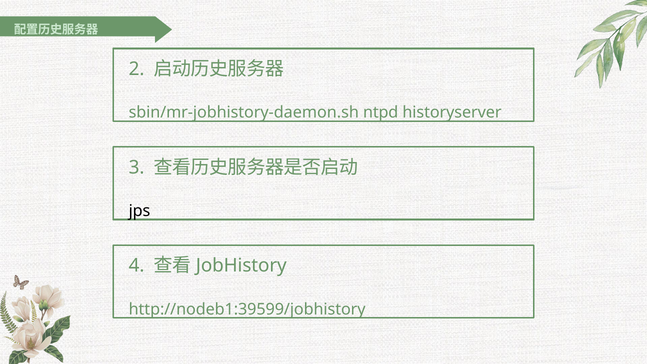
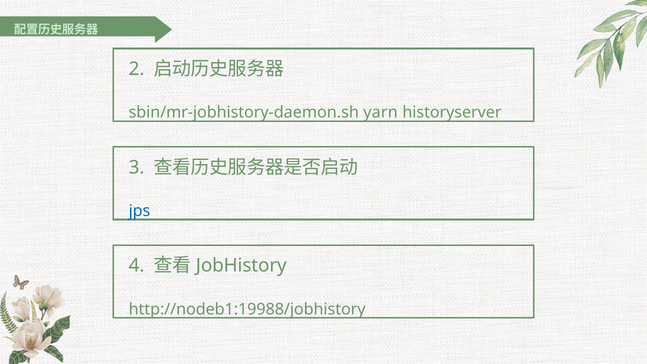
ntpd: ntpd -> yarn
jps colour: black -> blue
http://nodeb1:39599/jobhistory: http://nodeb1:39599/jobhistory -> http://nodeb1:19988/jobhistory
